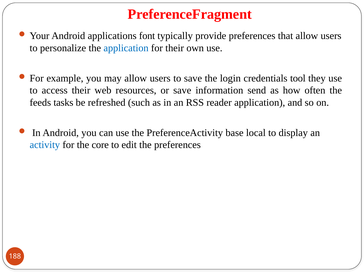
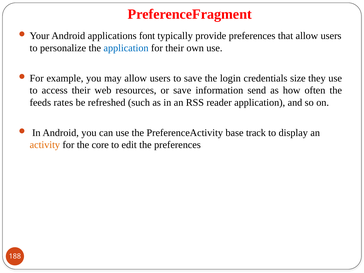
tool: tool -> size
tasks: tasks -> rates
local: local -> track
activity colour: blue -> orange
